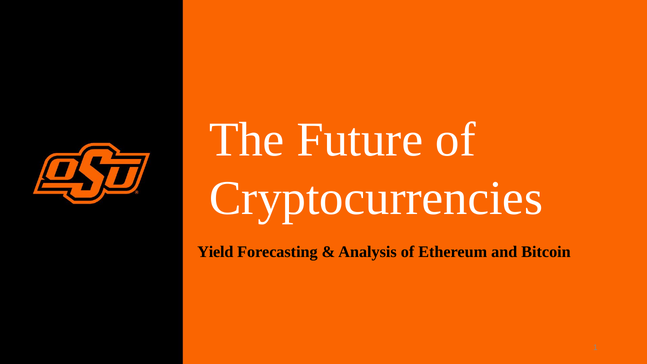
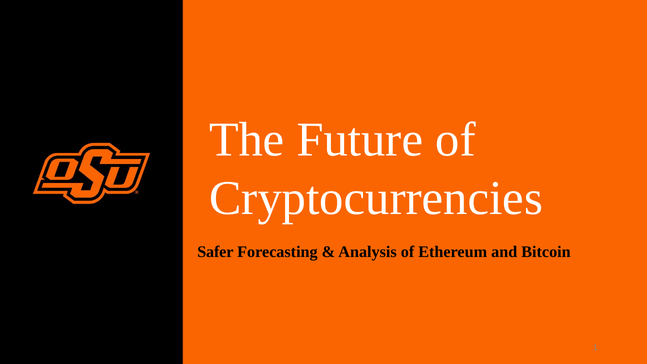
Yield: Yield -> Safer
